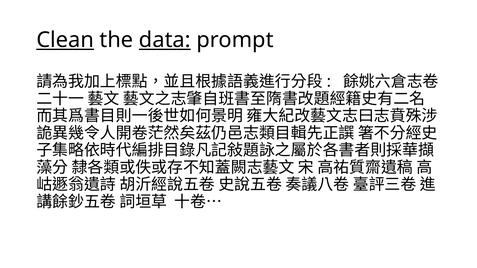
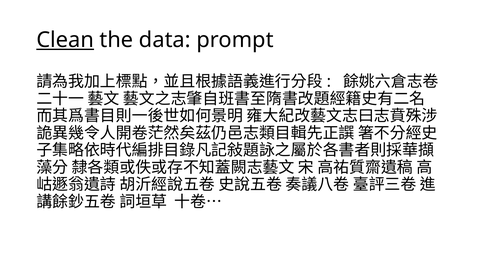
data underline: present -> none
